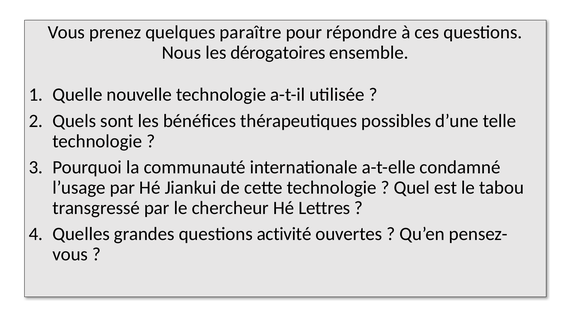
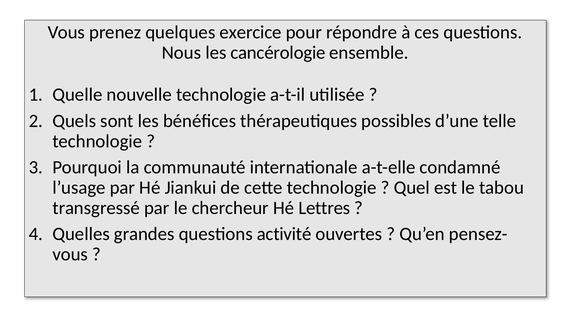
paraître: paraître -> exercice
dérogatoires: dérogatoires -> cancérologie
